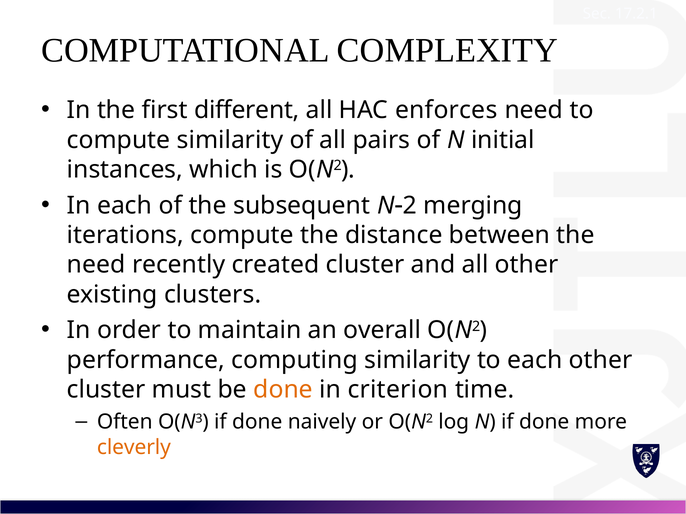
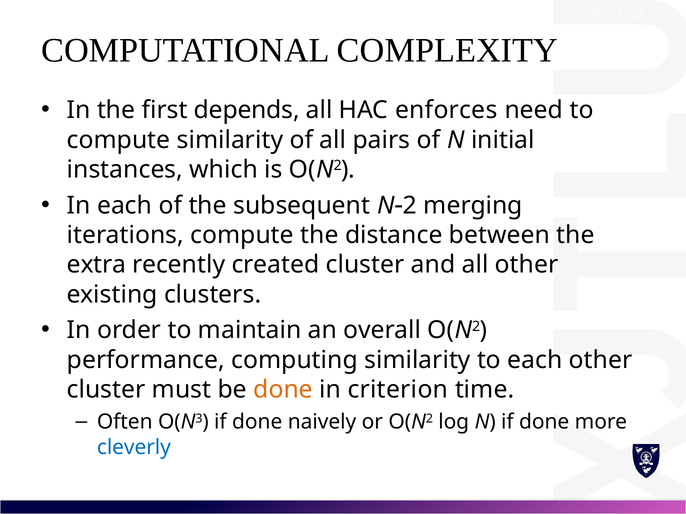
different: different -> depends
need at (96, 265): need -> extra
cleverly colour: orange -> blue
